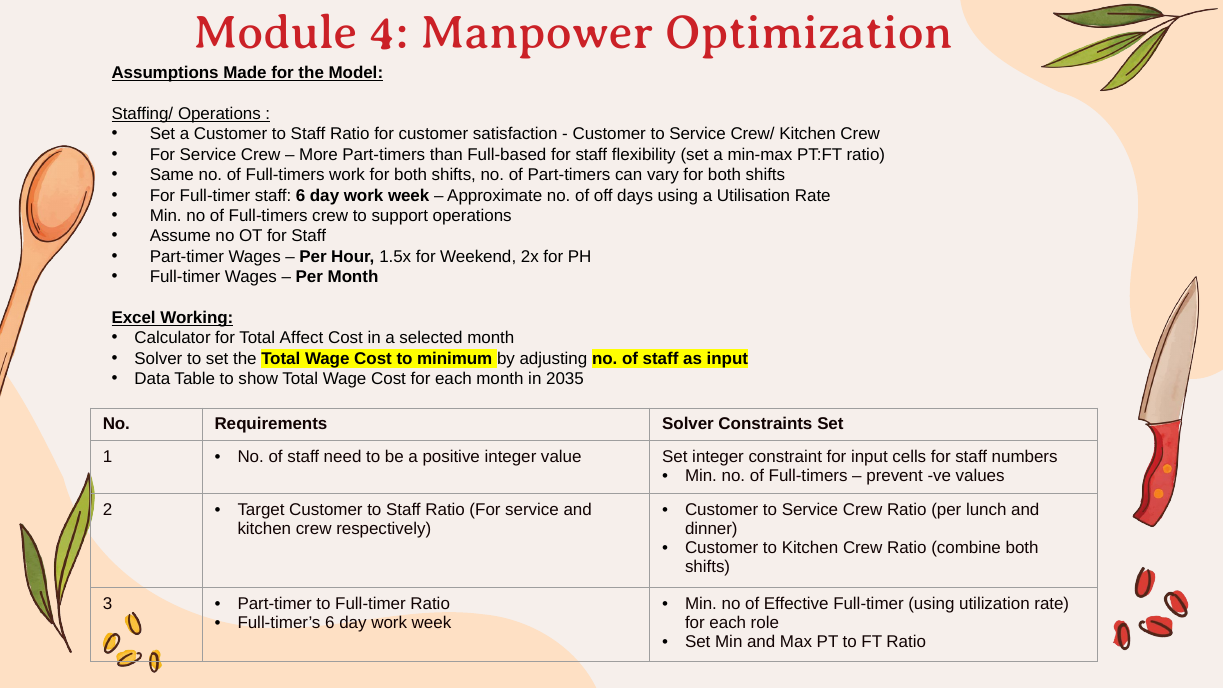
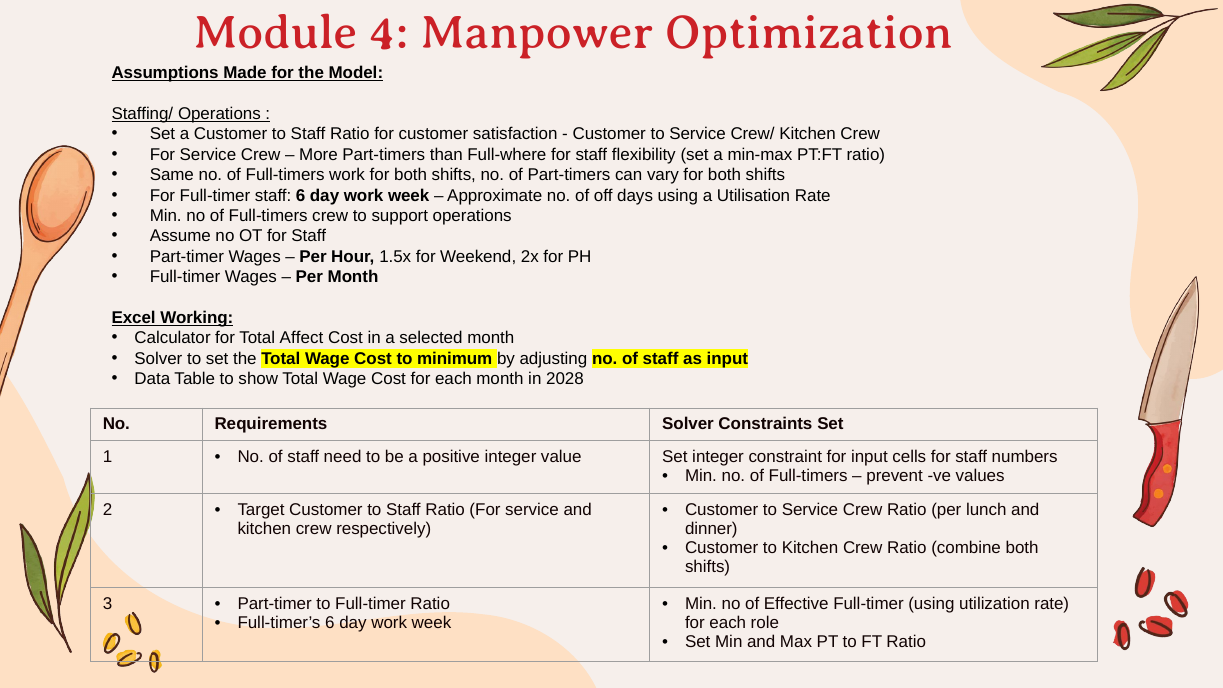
Full-based: Full-based -> Full-where
2035: 2035 -> 2028
